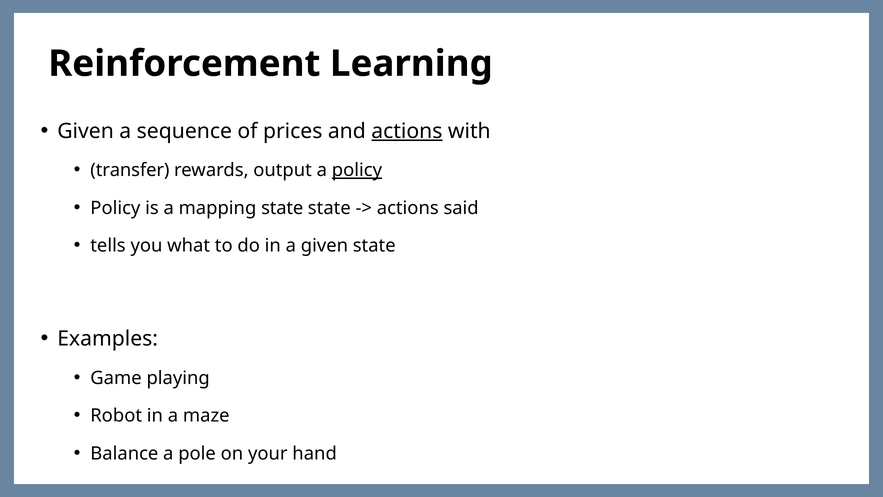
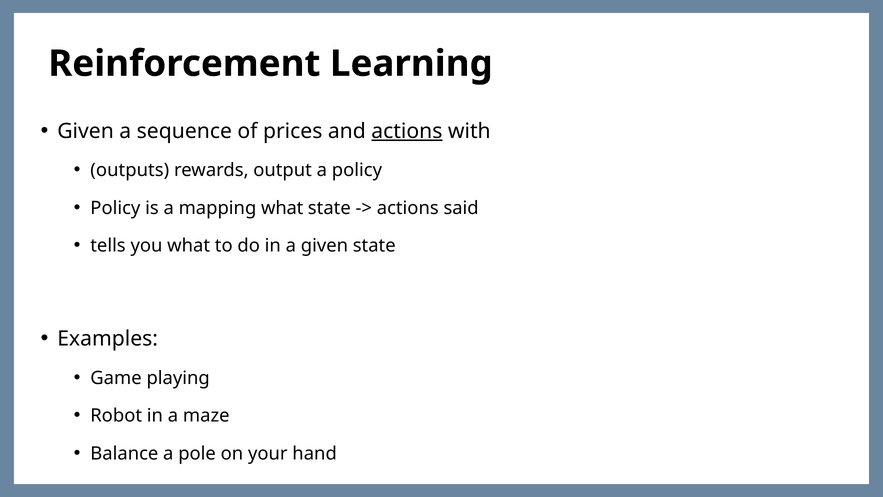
transfer: transfer -> outputs
policy at (357, 170) underline: present -> none
mapping state: state -> what
